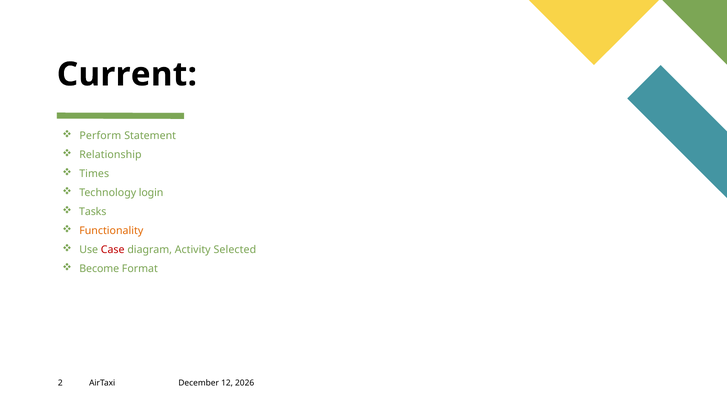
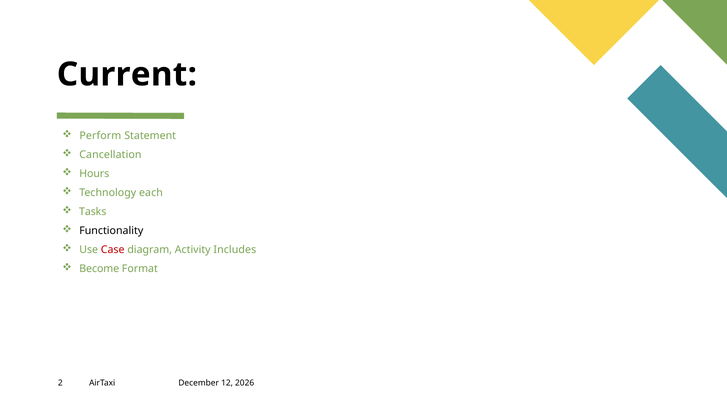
Relationship: Relationship -> Cancellation
Times: Times -> Hours
login: login -> each
Functionality colour: orange -> black
Selected: Selected -> Includes
